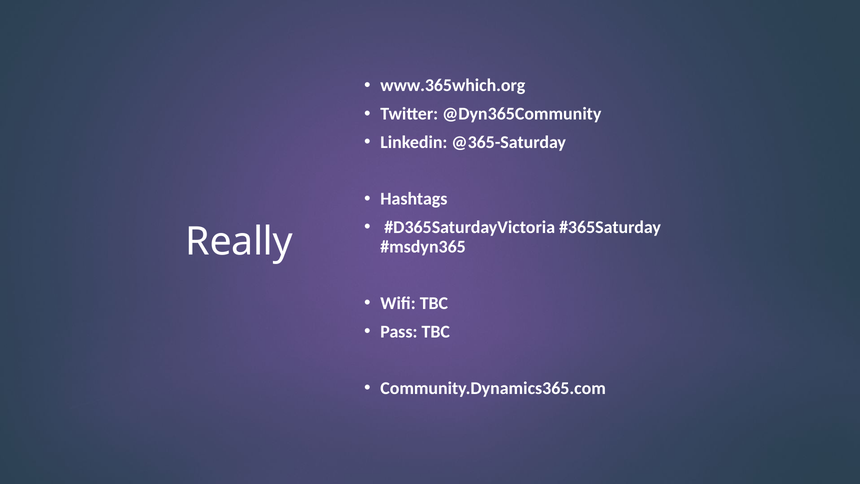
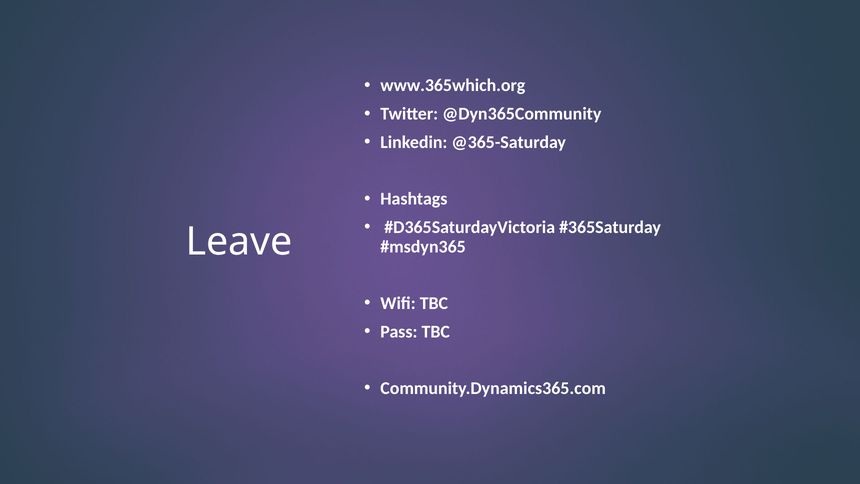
Really: Really -> Leave
